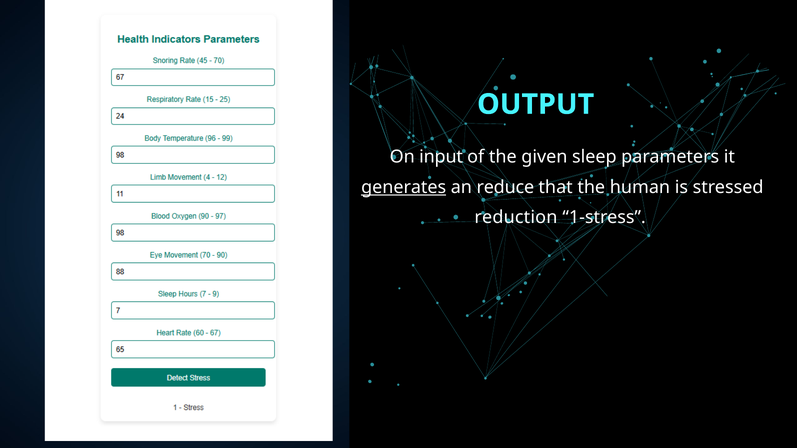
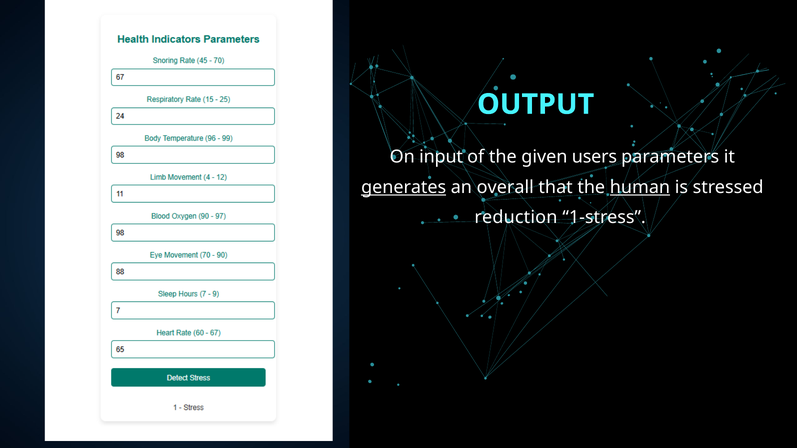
sleep: sleep -> users
reduce: reduce -> overall
human underline: none -> present
